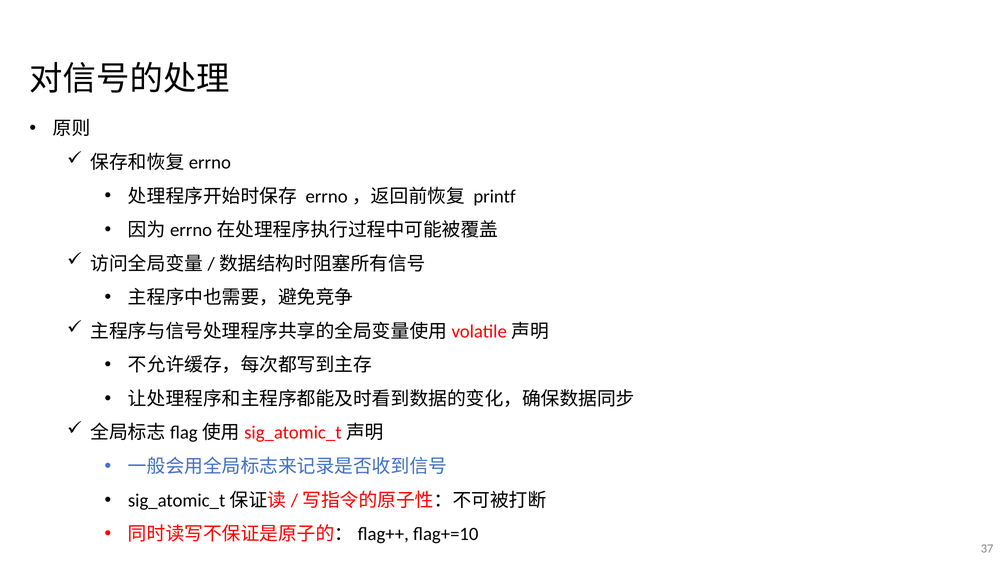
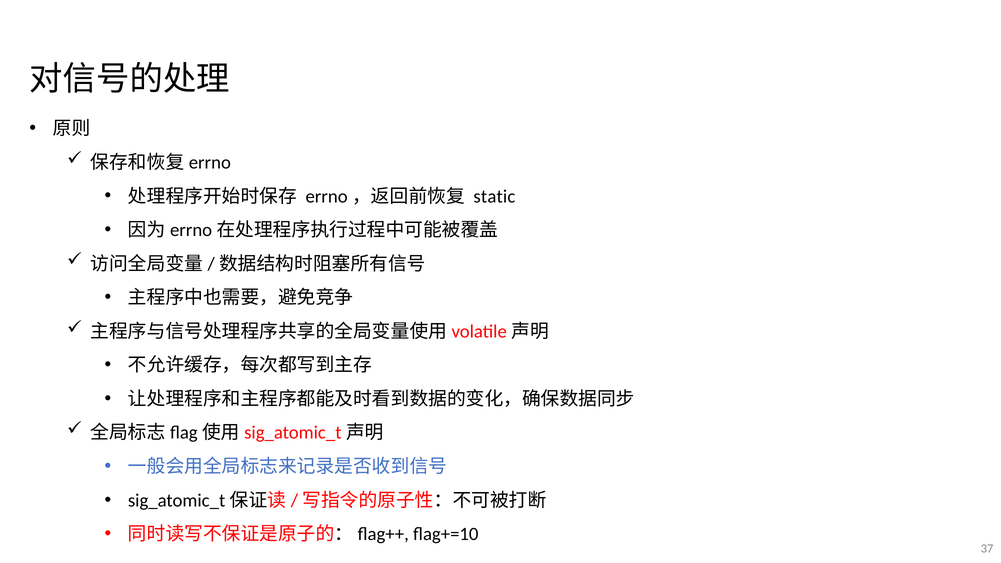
printf: printf -> static
